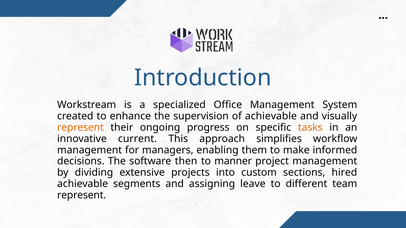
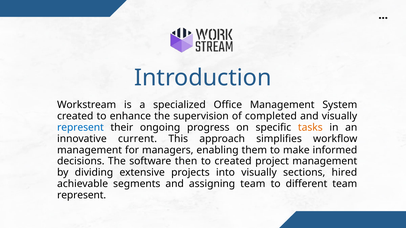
of achievable: achievable -> completed
represent at (80, 128) colour: orange -> blue
to manner: manner -> created
into custom: custom -> visually
assigning leave: leave -> team
